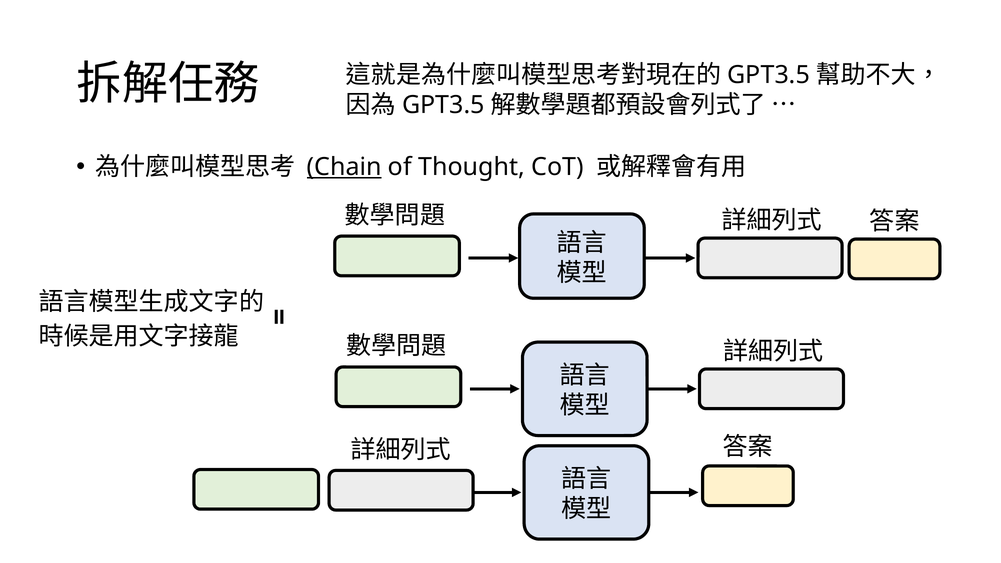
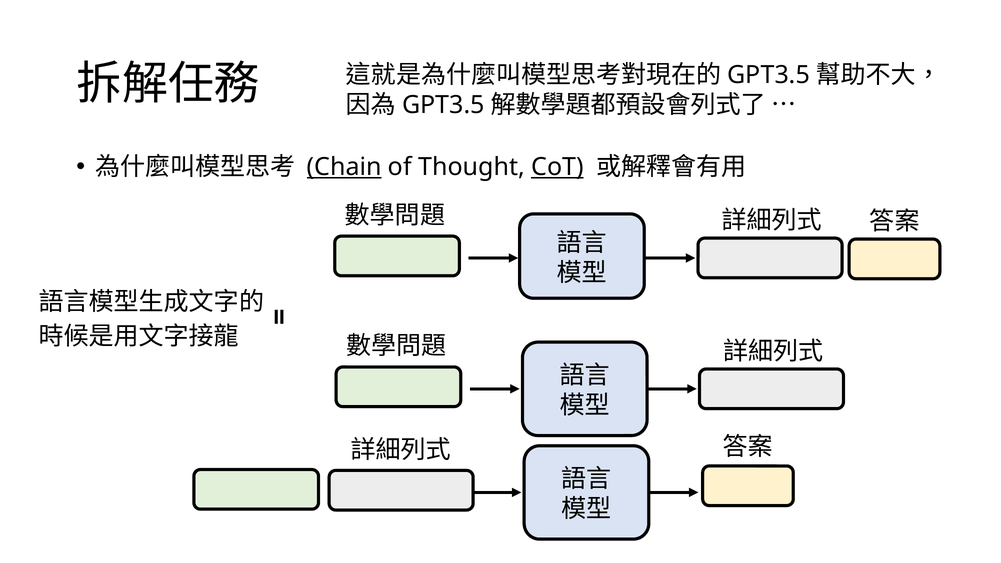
CoT underline: none -> present
